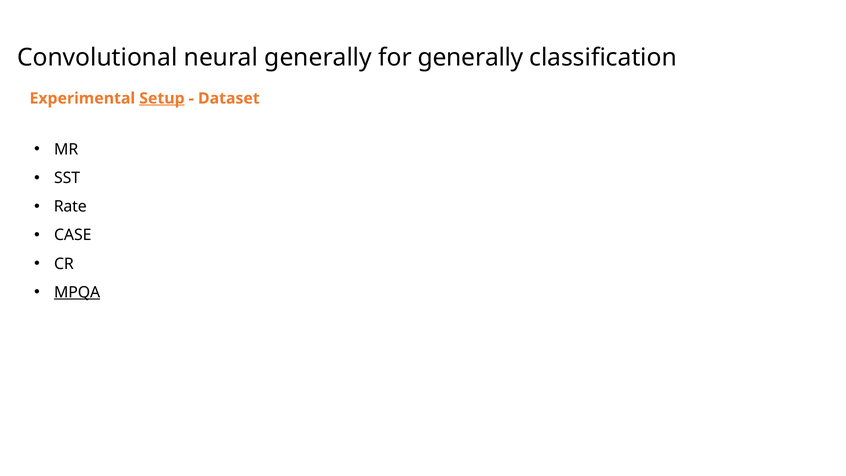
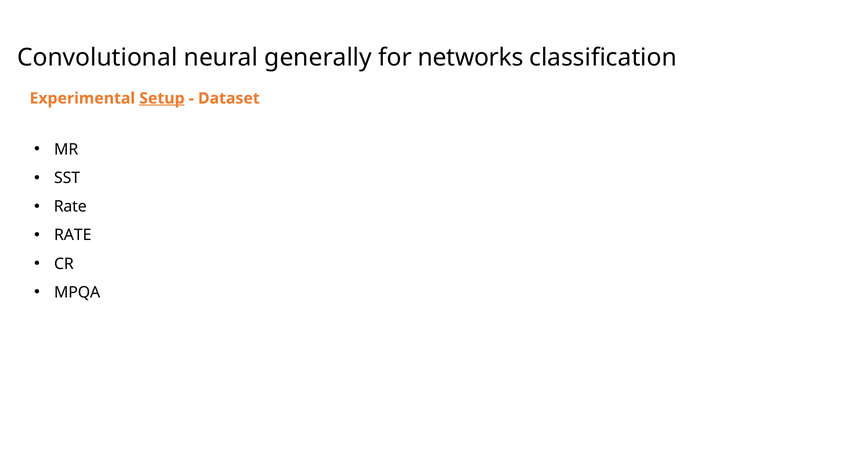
for generally: generally -> networks
CASE at (73, 235): CASE -> RATE
MPQA underline: present -> none
